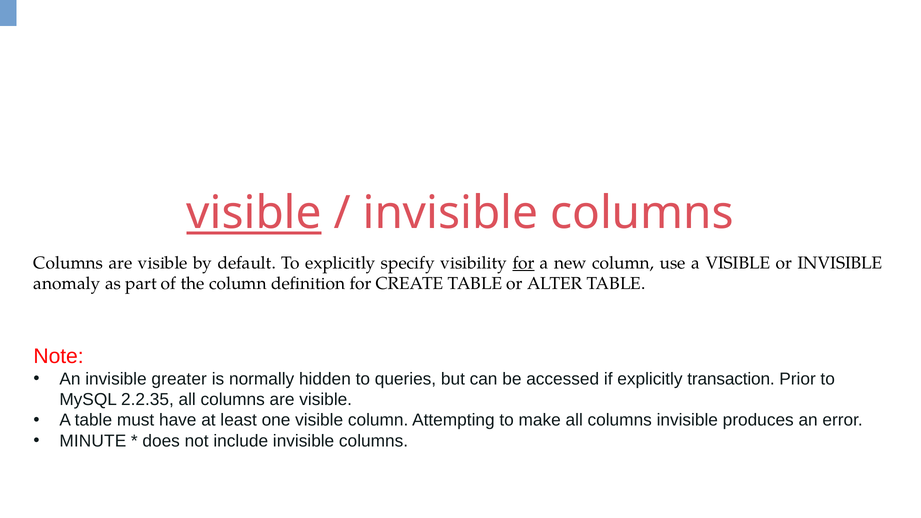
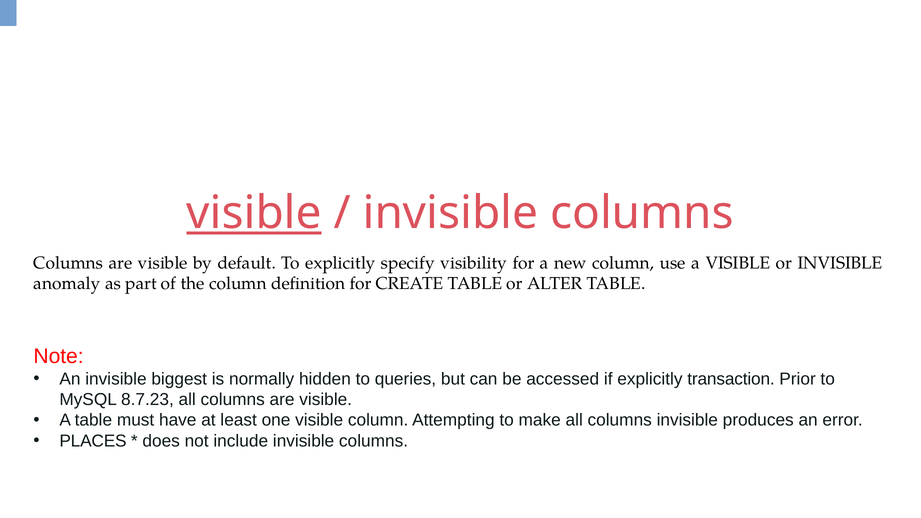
for at (524, 263) underline: present -> none
greater: greater -> biggest
2.2.35: 2.2.35 -> 8.7.23
MINUTE: MINUTE -> PLACES
